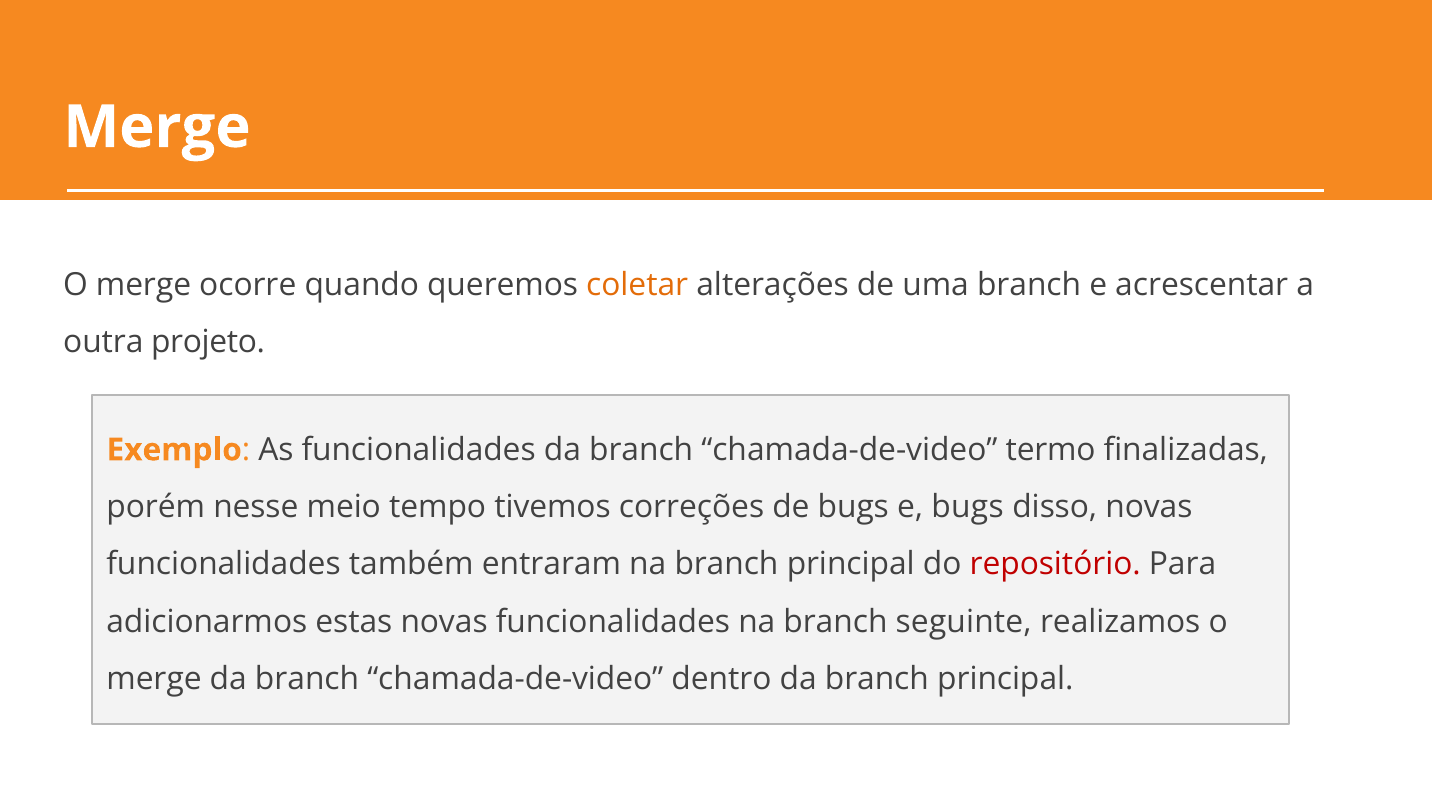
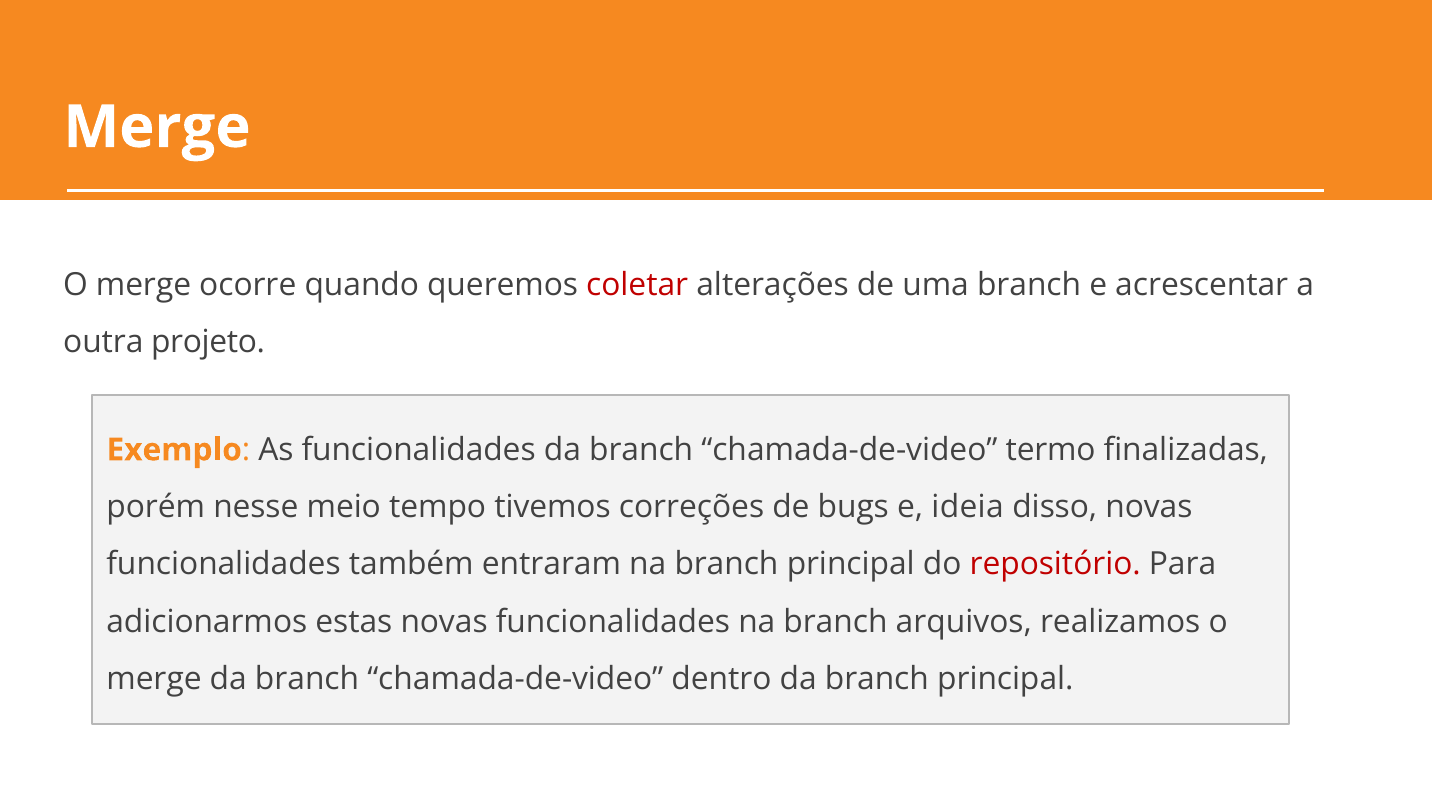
coletar colour: orange -> red
e bugs: bugs -> ideia
seguinte: seguinte -> arquivos
